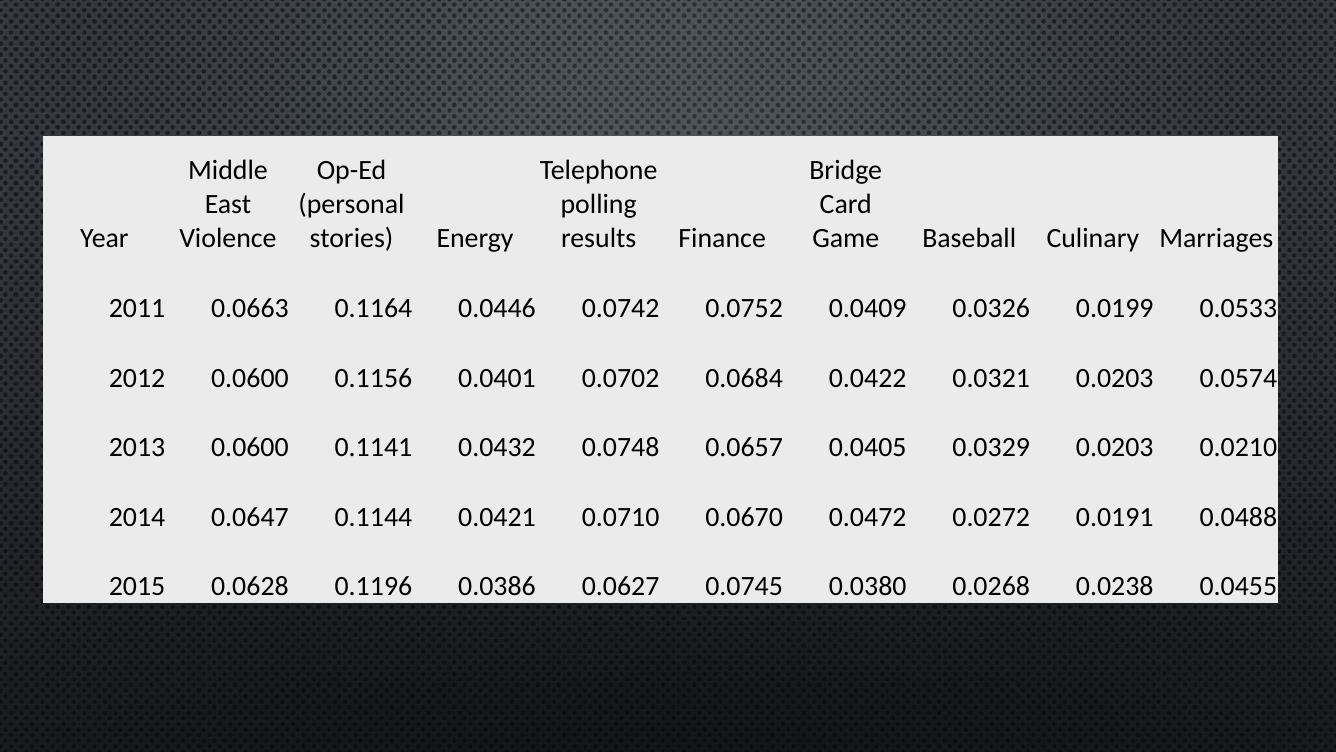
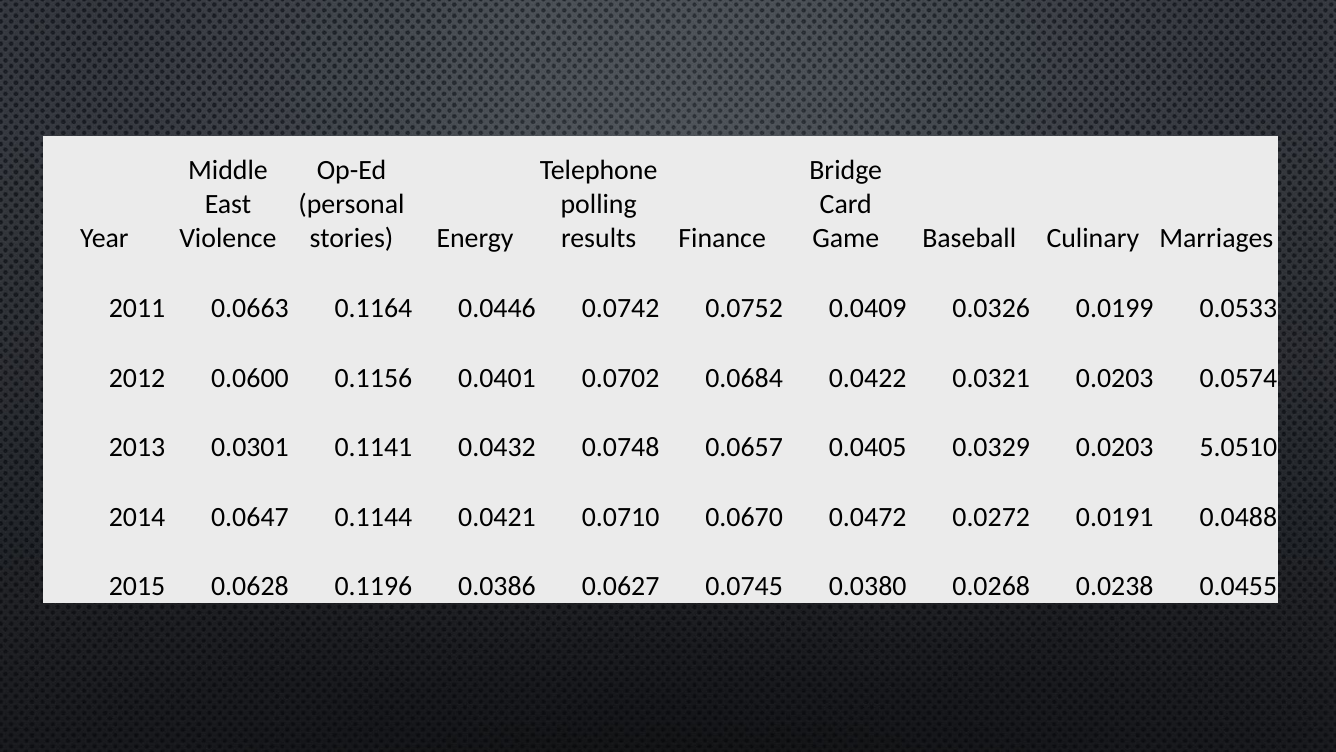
2013 0.0600: 0.0600 -> 0.0301
0.0210: 0.0210 -> 5.0510
